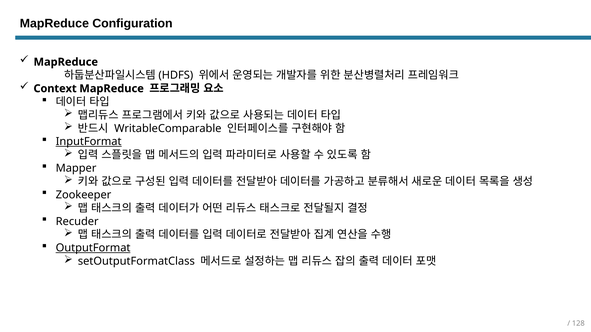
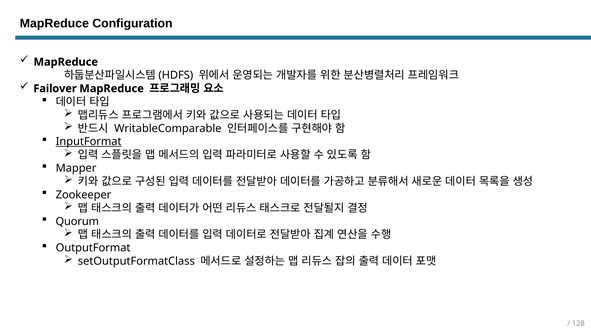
Context: Context -> Failover
Recuder: Recuder -> Quorum
OutputFormat underline: present -> none
